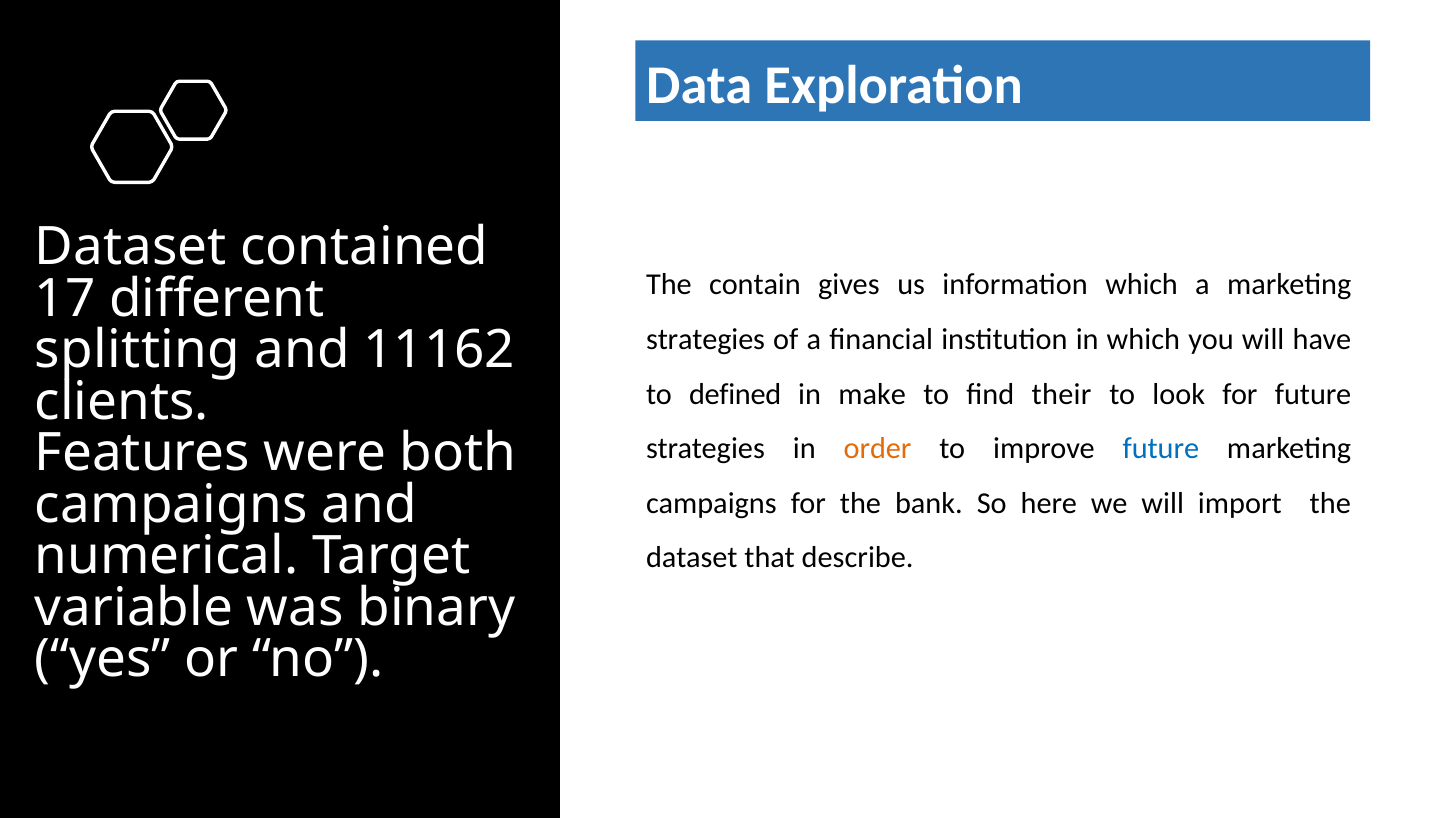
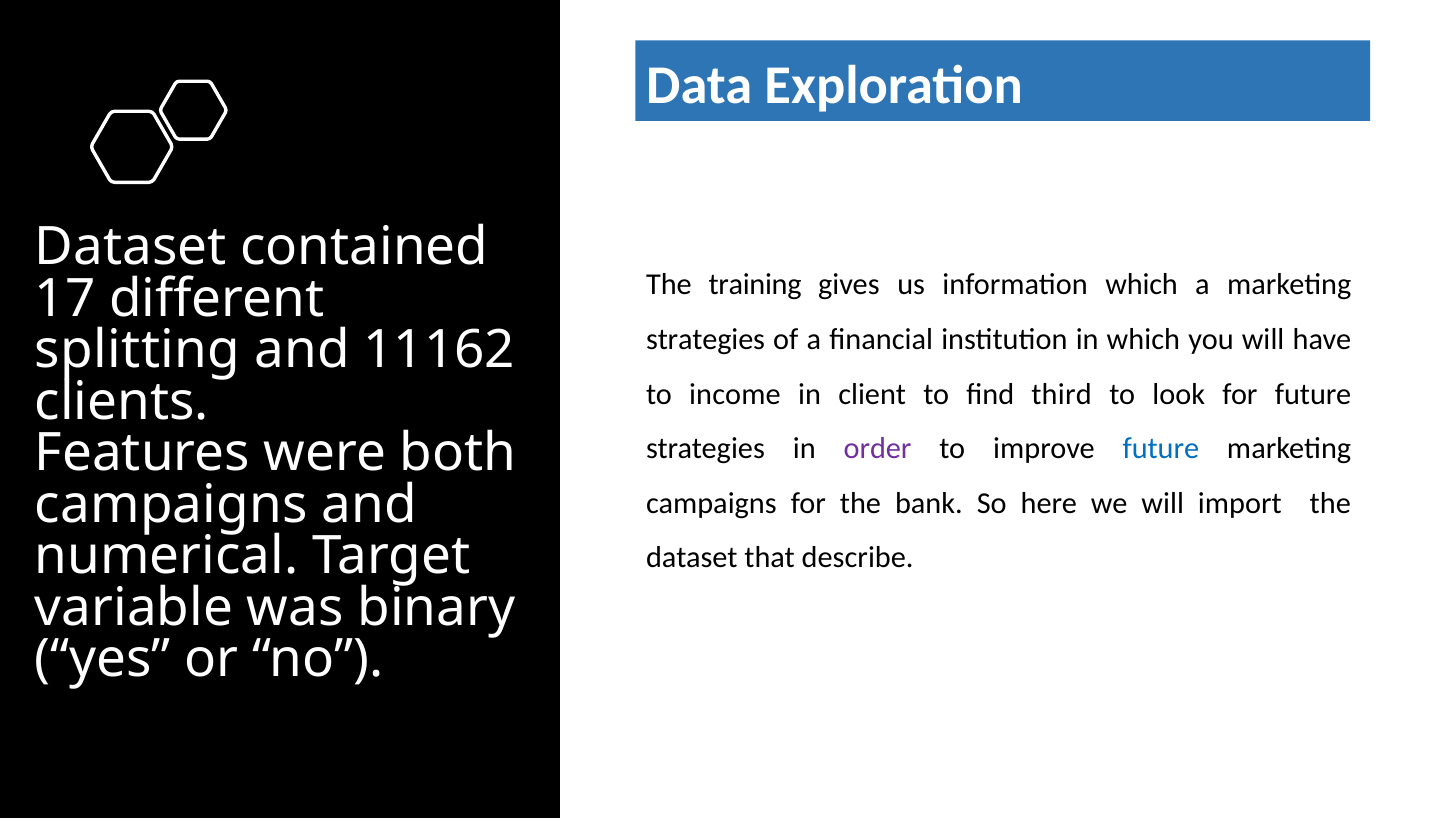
contain: contain -> training
defined: defined -> income
make: make -> client
their: their -> third
order colour: orange -> purple
